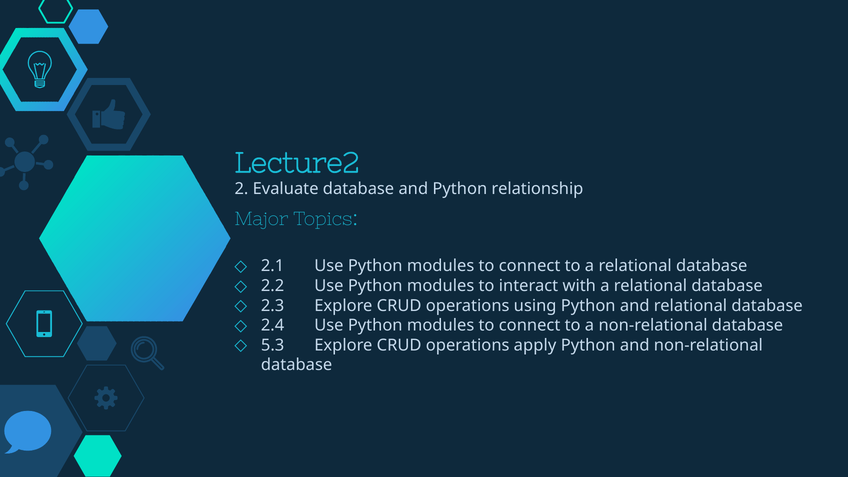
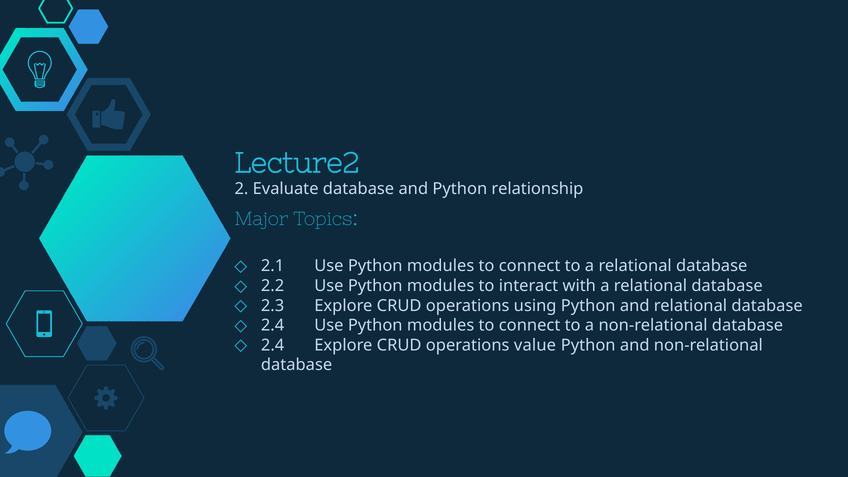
5.3 at (273, 345): 5.3 -> 2.4
apply: apply -> value
